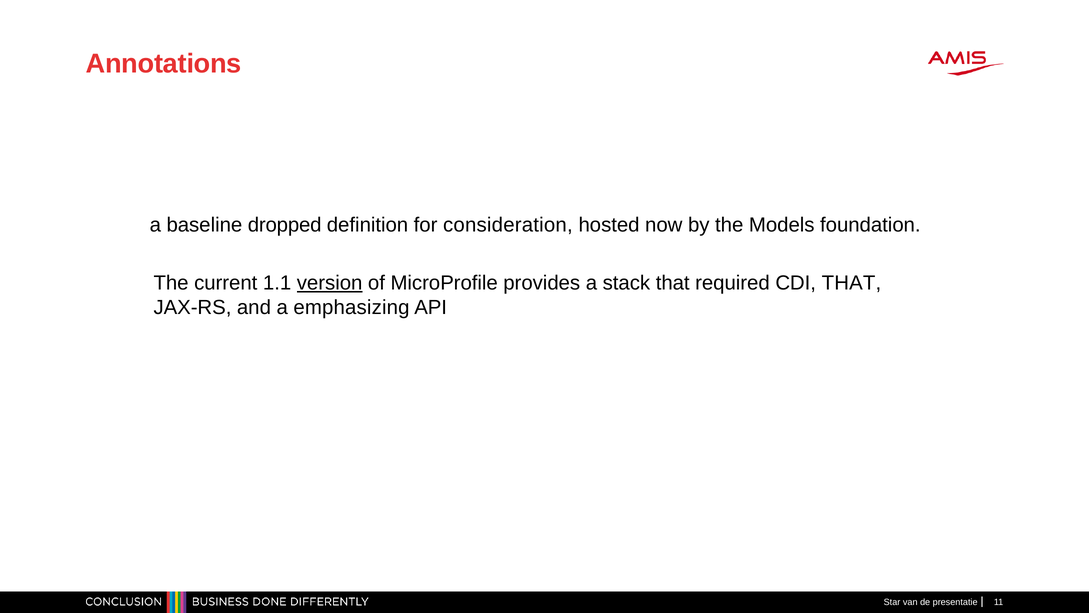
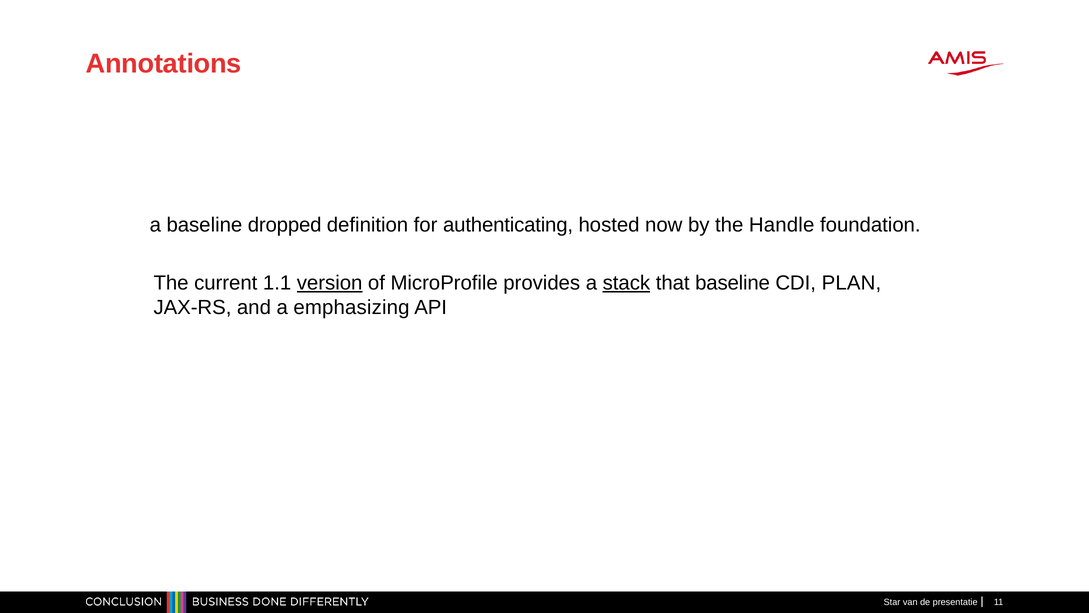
consideration: consideration -> authenticating
Models: Models -> Handle
stack underline: none -> present
that required: required -> baseline
CDI THAT: THAT -> PLAN
